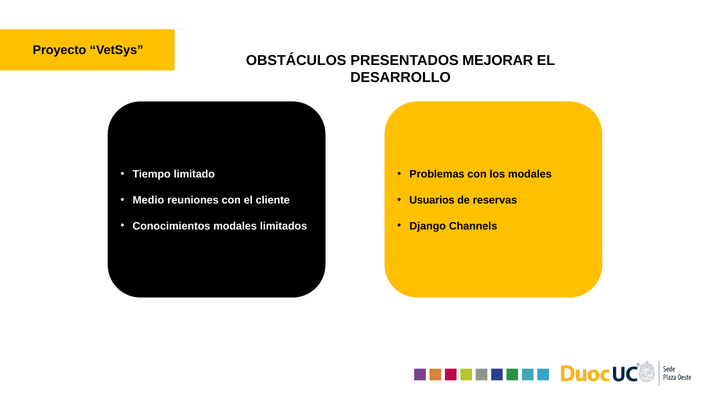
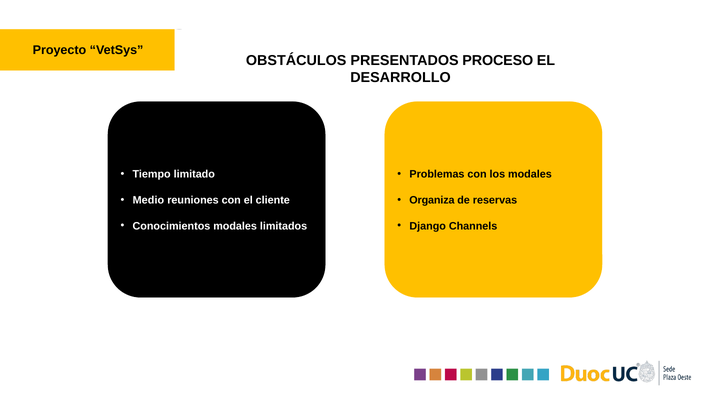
MEJORAR: MEJORAR -> PROCESO
Usuarios: Usuarios -> Organiza
